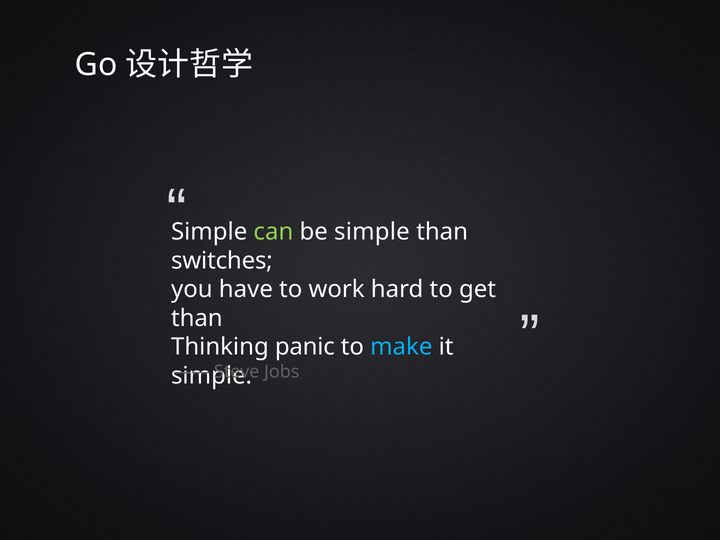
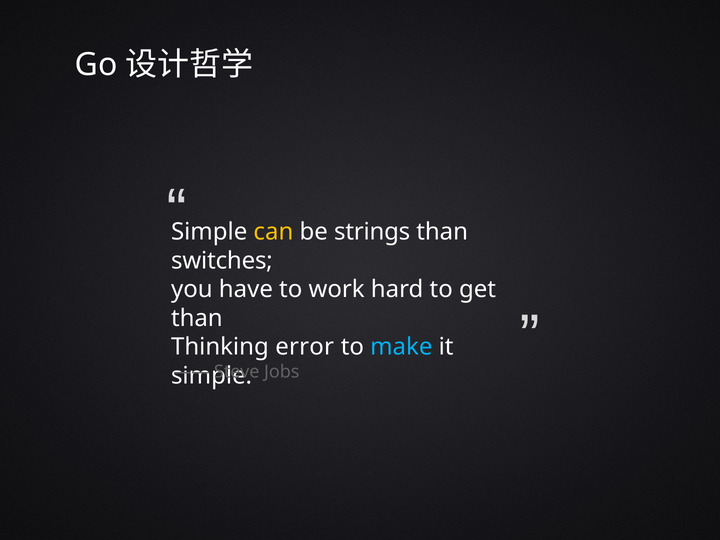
can colour: light green -> yellow
be simple: simple -> strings
panic: panic -> error
